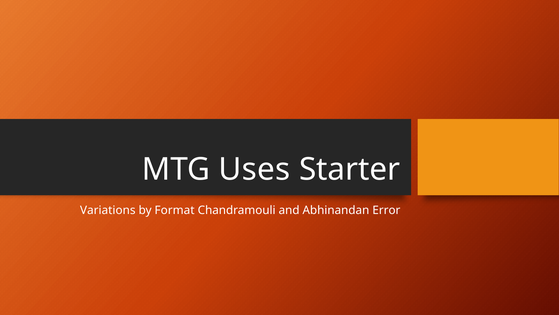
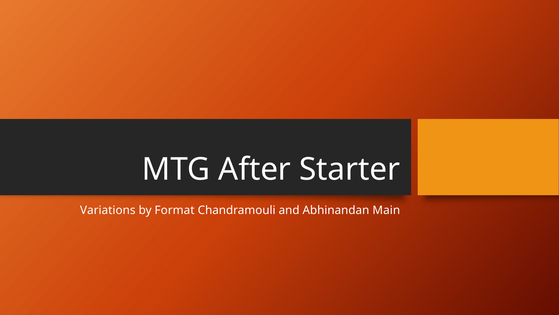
Uses: Uses -> After
Error: Error -> Main
